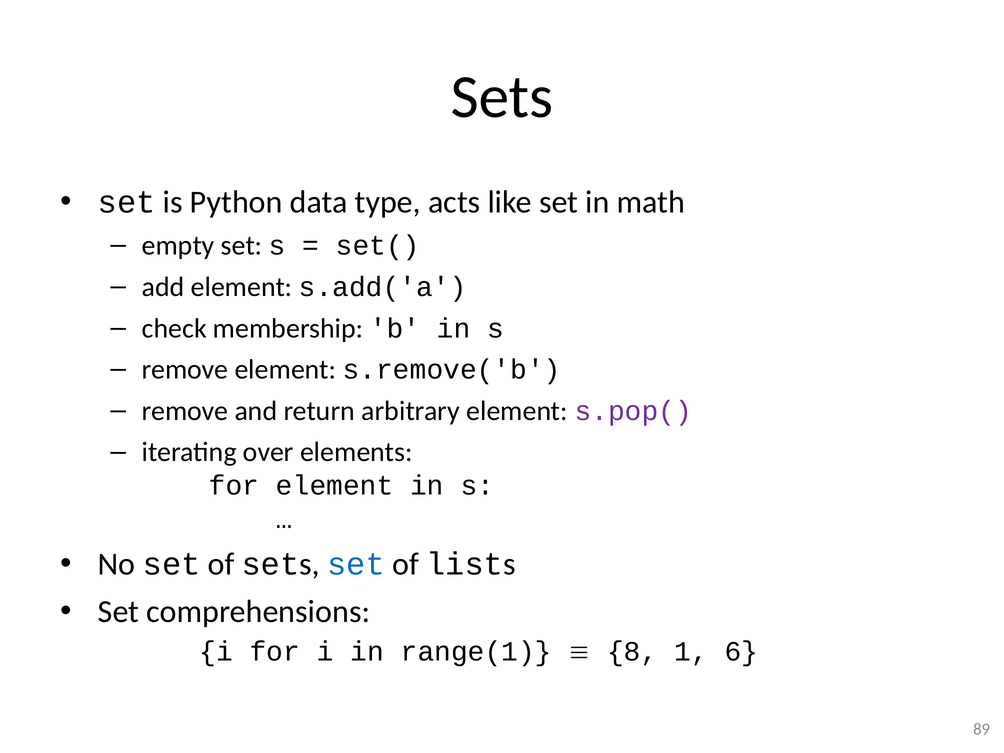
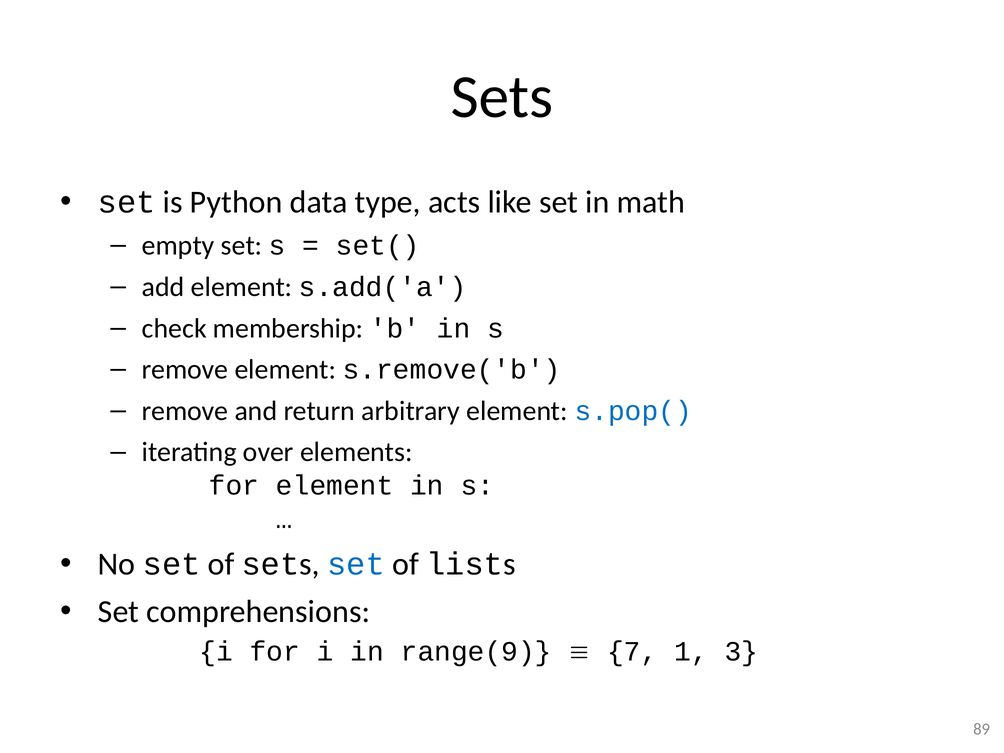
s.pop( colour: purple -> blue
range(1: range(1 -> range(9
8: 8 -> 7
6: 6 -> 3
